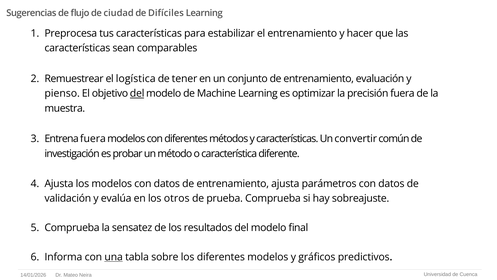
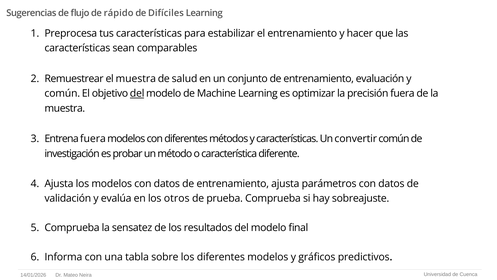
ciudad: ciudad -> rápido
el logística: logística -> muestra
tener: tener -> salud
pienso at (62, 93): pienso -> común
una underline: present -> none
